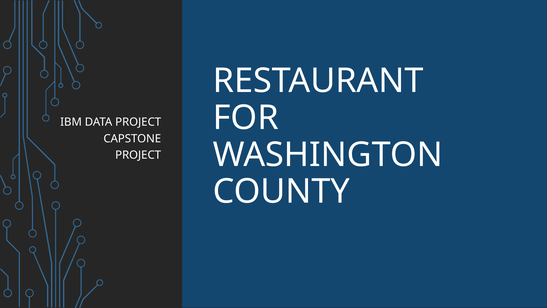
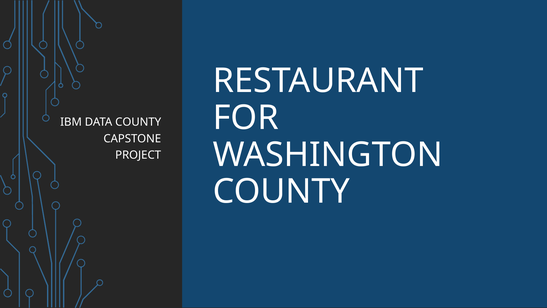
DATA PROJECT: PROJECT -> COUNTY
